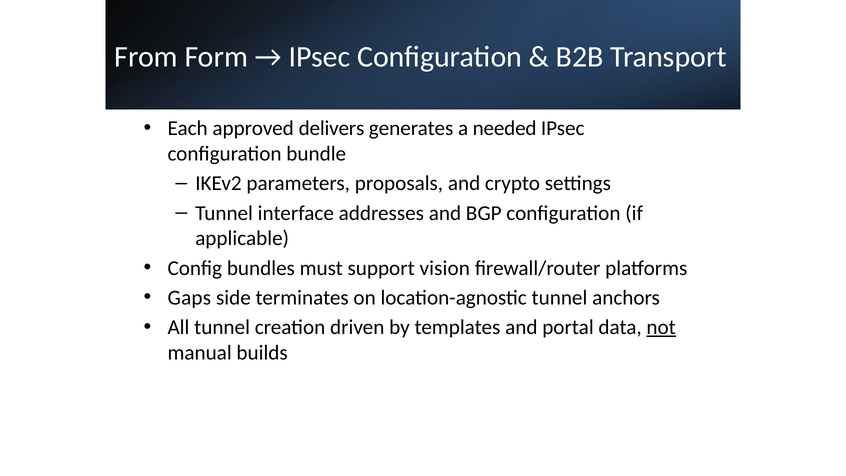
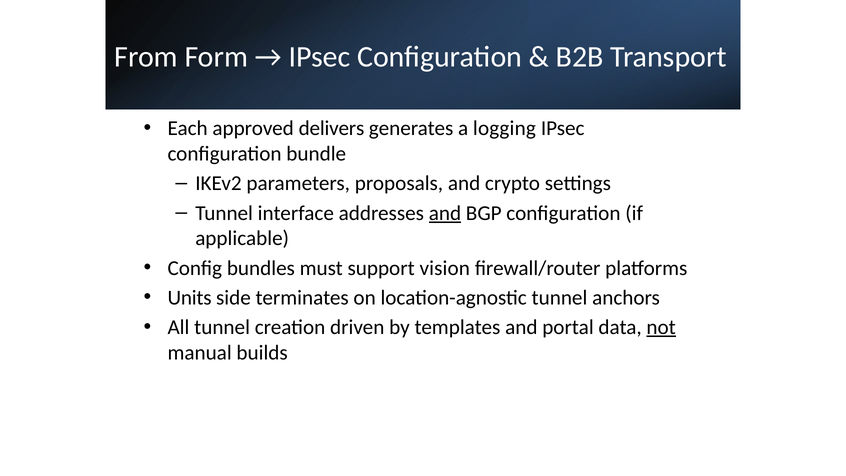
needed: needed -> logging
and at (445, 213) underline: none -> present
Gaps: Gaps -> Units
